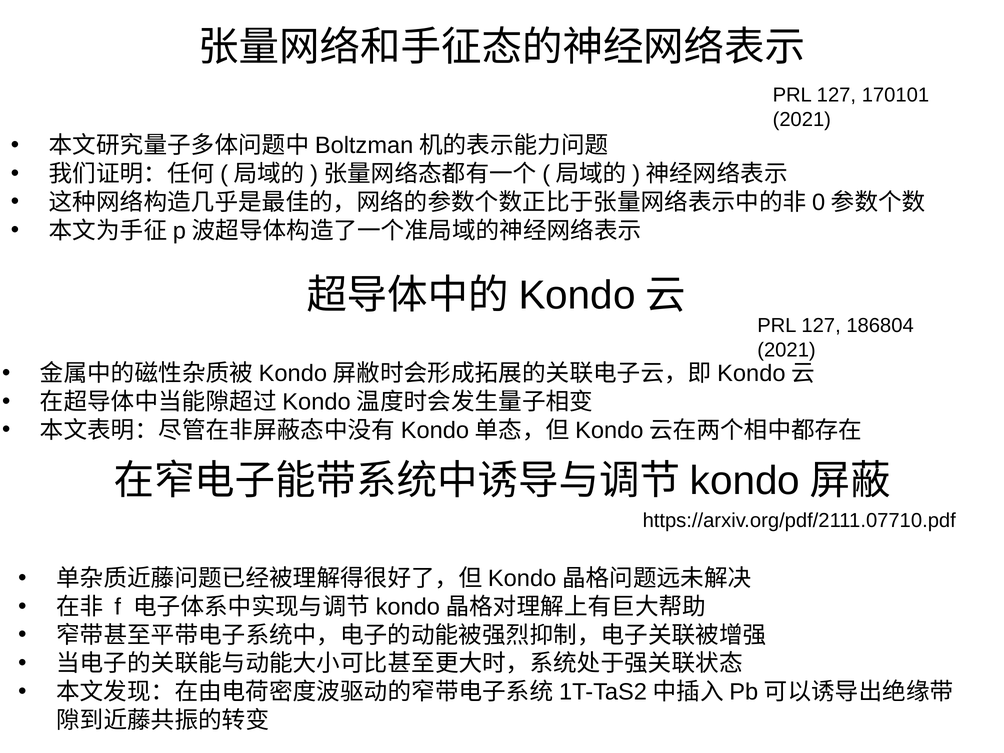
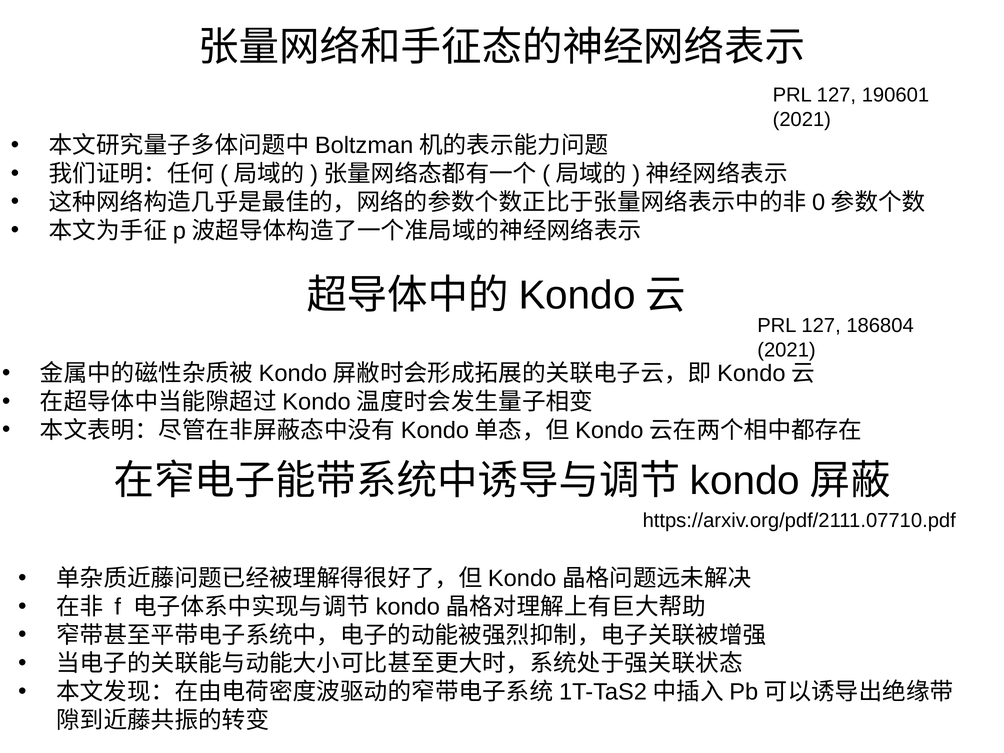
170101: 170101 -> 190601
